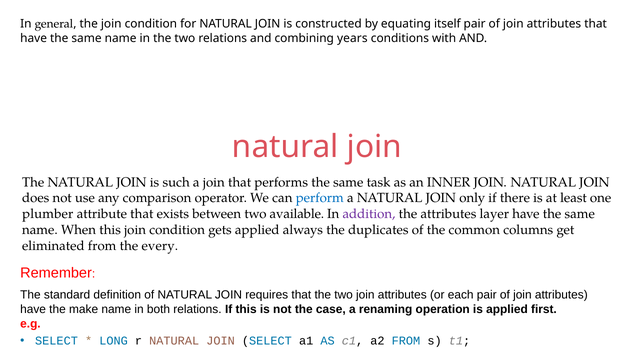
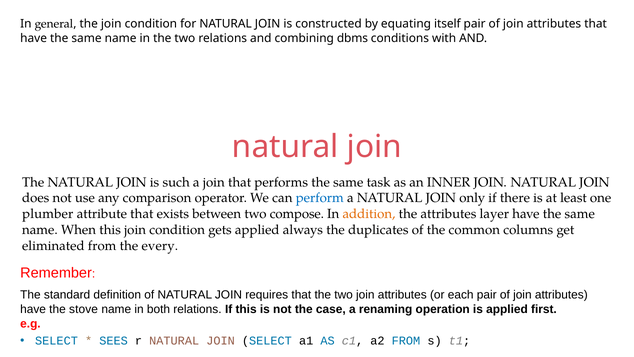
years: years -> dbms
available: available -> compose
addition colour: purple -> orange
make: make -> stove
LONG: LONG -> SEES
